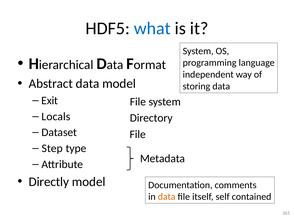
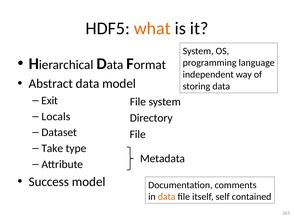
what colour: blue -> orange
Step: Step -> Take
Directly: Directly -> Success
